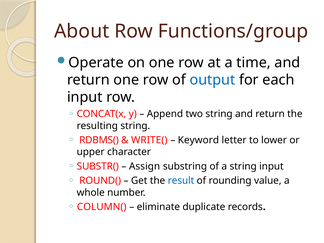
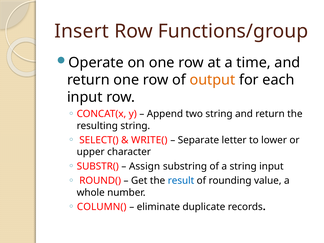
About: About -> Insert
output colour: blue -> orange
RDBMS(: RDBMS( -> SELECT(
Keyword: Keyword -> Separate
